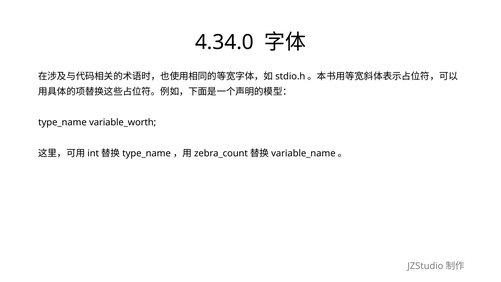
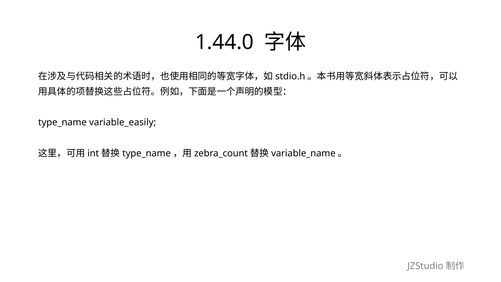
4.34.0: 4.34.0 -> 1.44.0
variable_worth: variable_worth -> variable_easily
